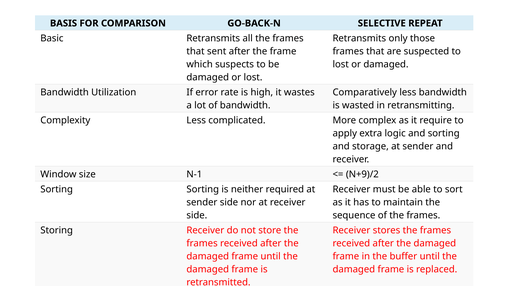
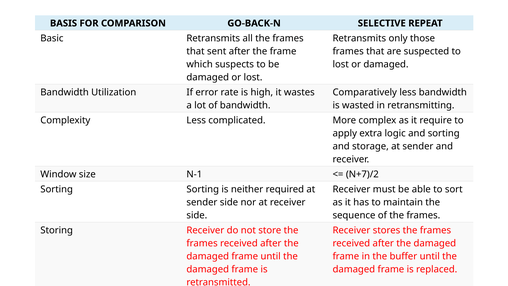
N+9)/2: N+9)/2 -> N+7)/2
